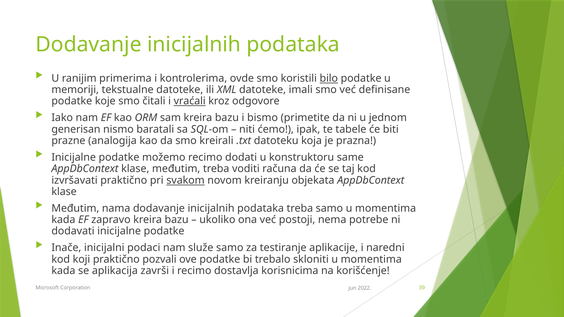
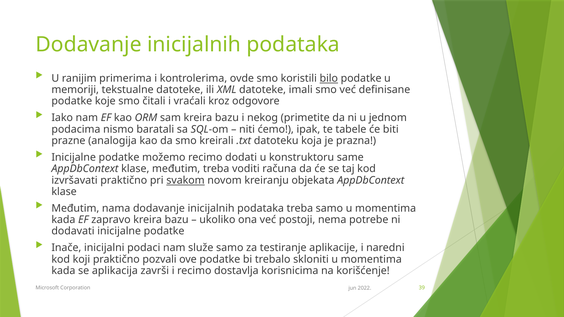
vraćali underline: present -> none
bismo: bismo -> nekog
generisan: generisan -> podacima
